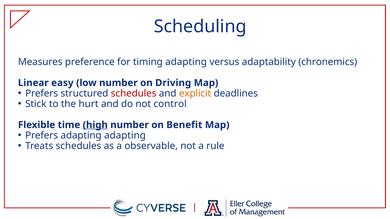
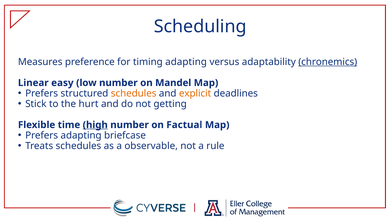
chronemics underline: none -> present
Driving: Driving -> Mandel
schedules at (134, 94) colour: red -> orange
control: control -> getting
Benefit: Benefit -> Factual
adapting adapting: adapting -> briefcase
